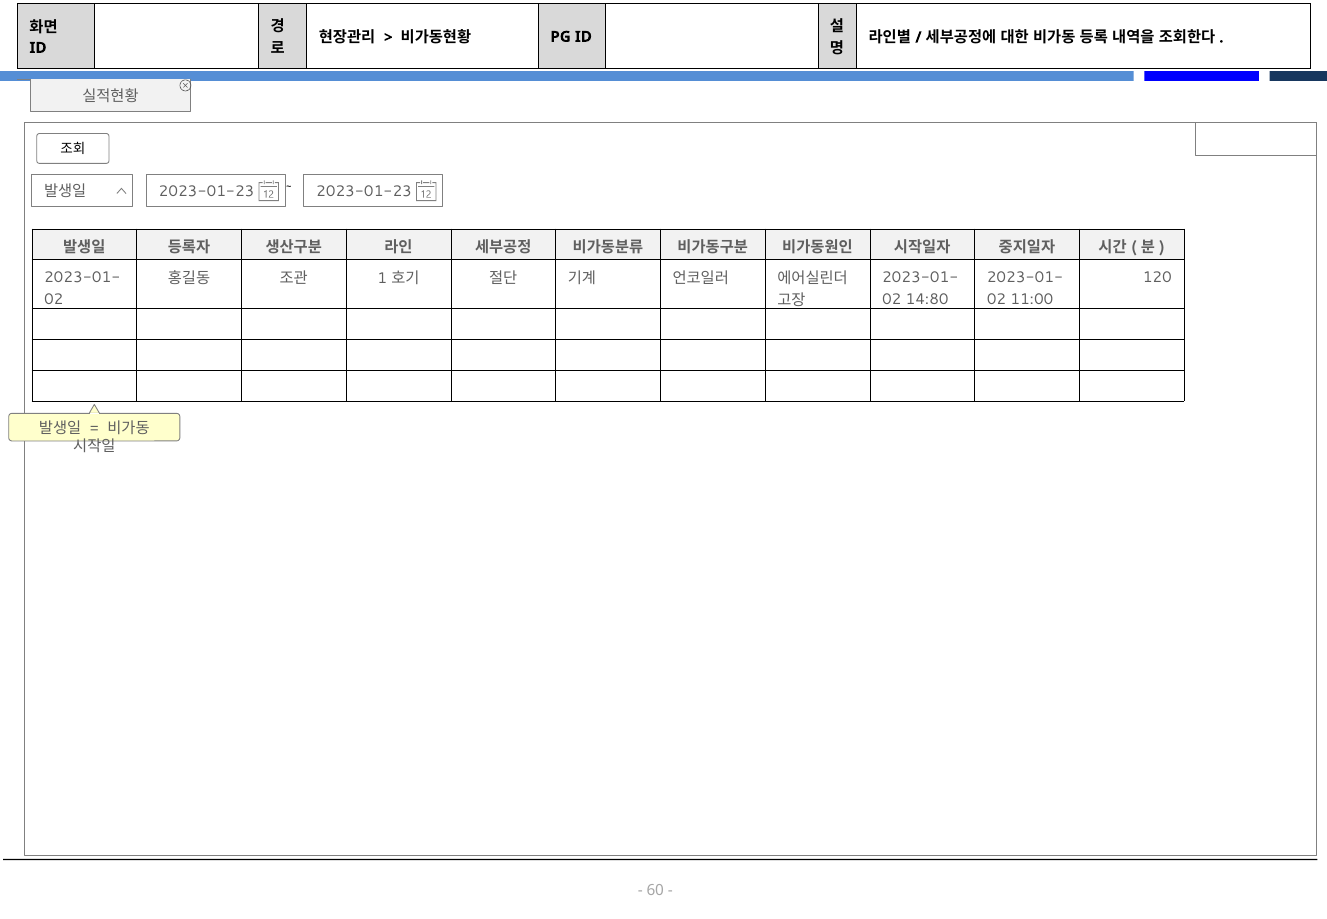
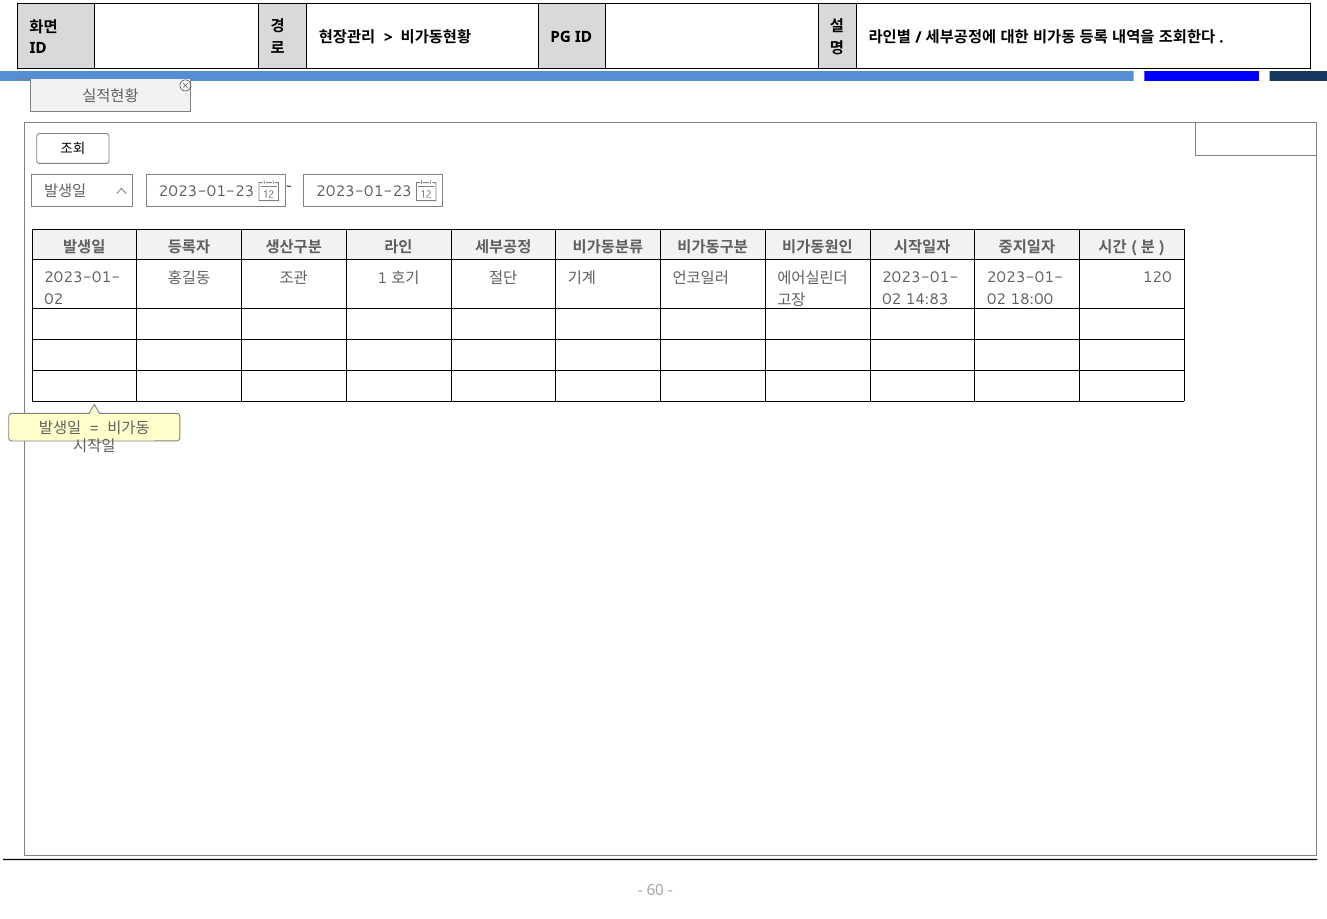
14:80: 14:80 -> 14:83
11:00: 11:00 -> 18:00
